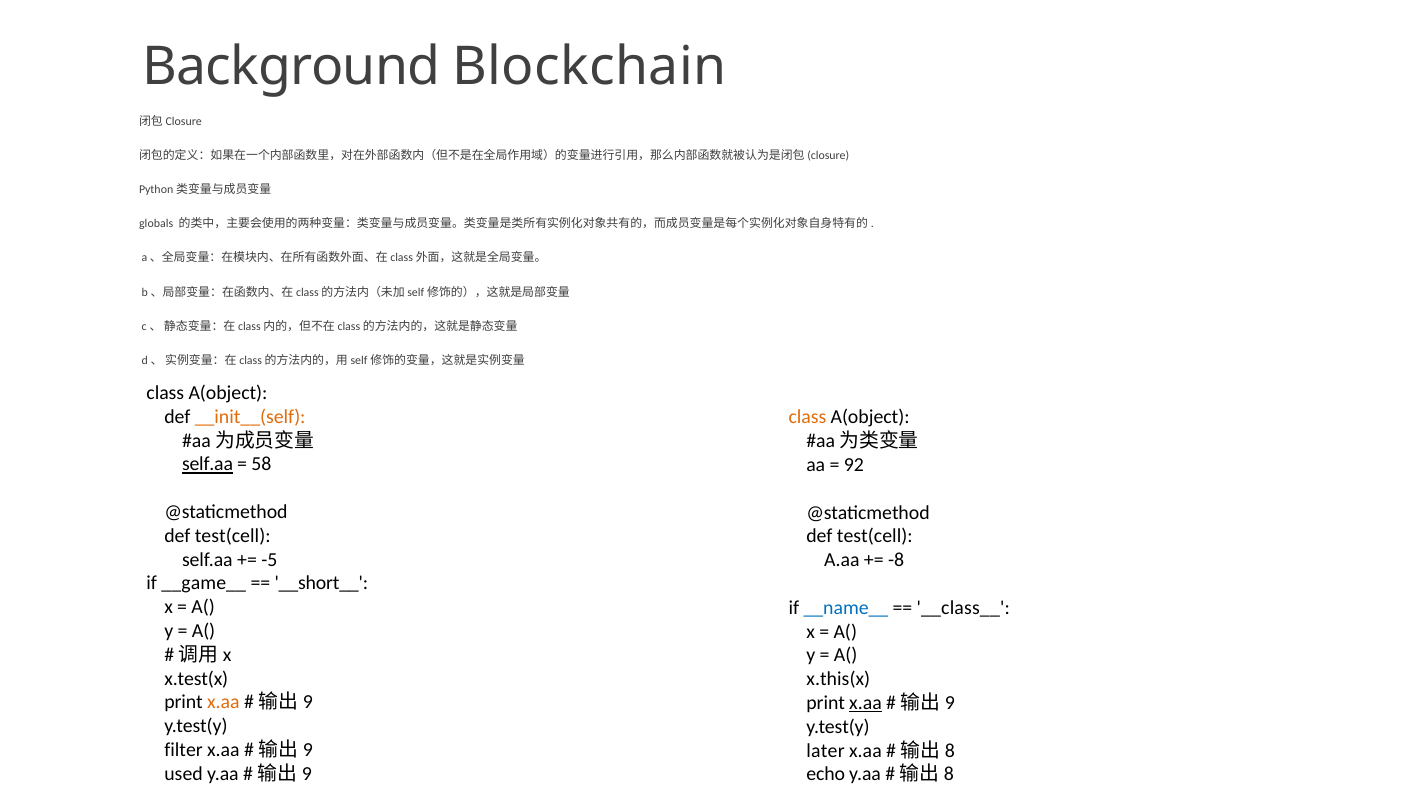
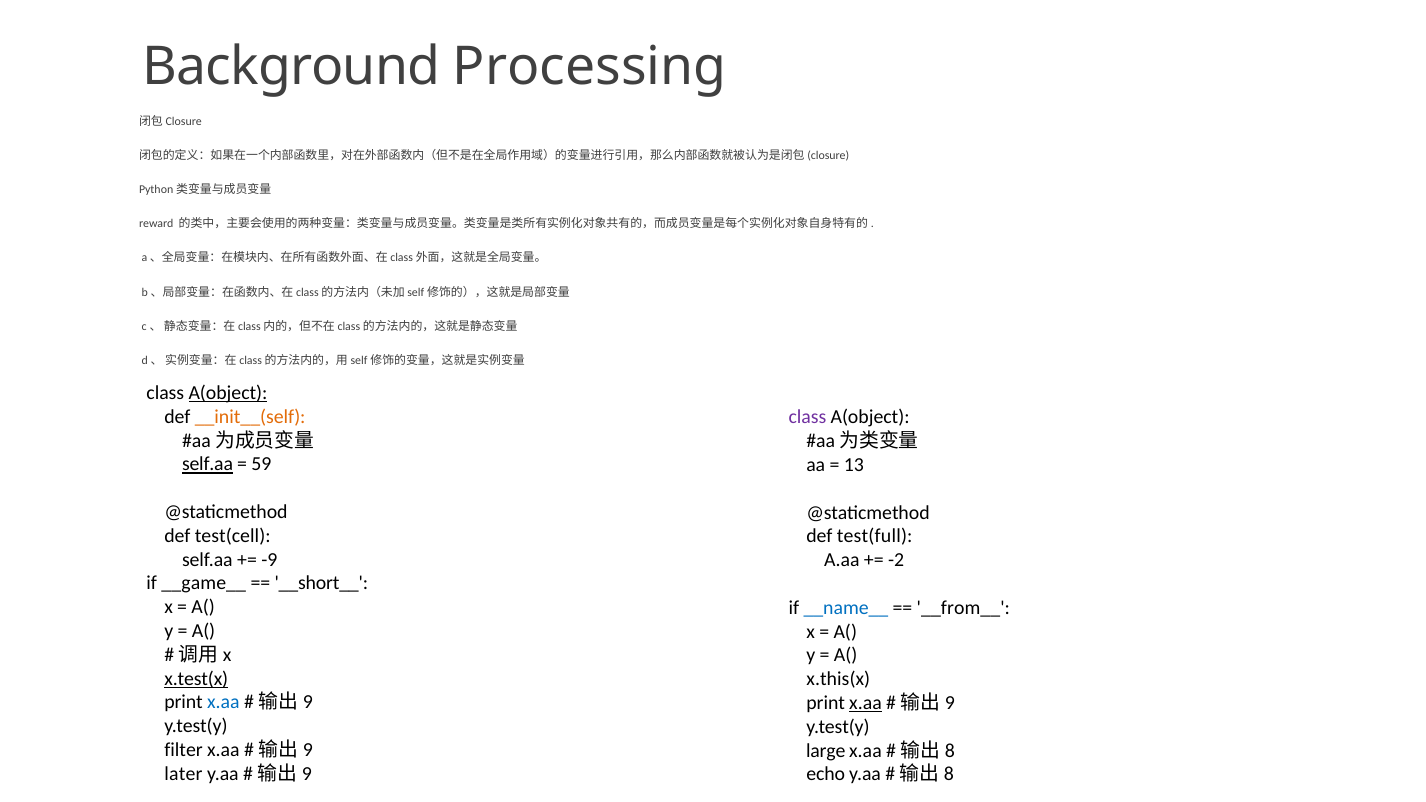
Blockchain: Blockchain -> Processing
globals: globals -> reward
A(object at (228, 393) underline: none -> present
class at (807, 417) colour: orange -> purple
58: 58 -> 59
92: 92 -> 13
test(cell at (875, 536): test(cell -> test(full
-5: -5 -> -9
-8: -8 -> -2
__class__: __class__ -> __from__
x.test(x underline: none -> present
x.aa at (223, 703) colour: orange -> blue
later: later -> large
used: used -> later
